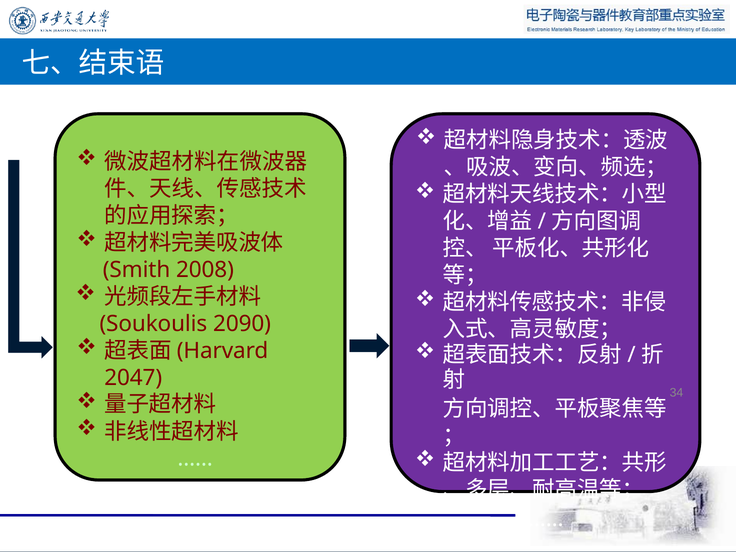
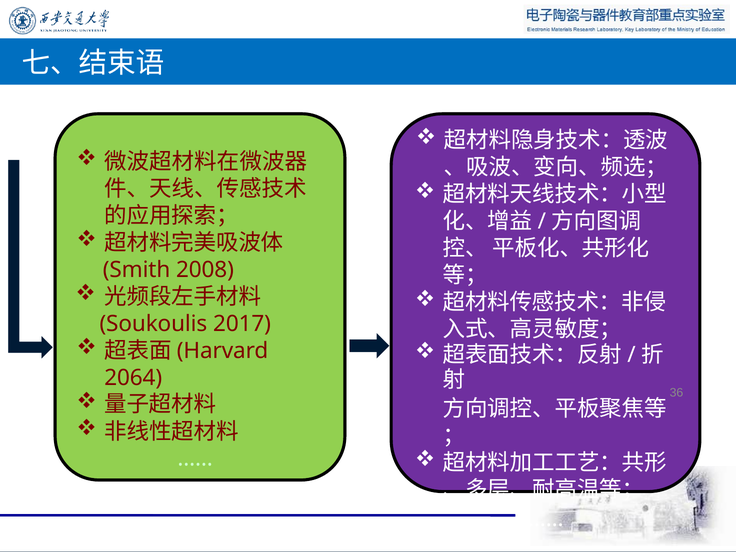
2090: 2090 -> 2017
2047: 2047 -> 2064
34: 34 -> 36
